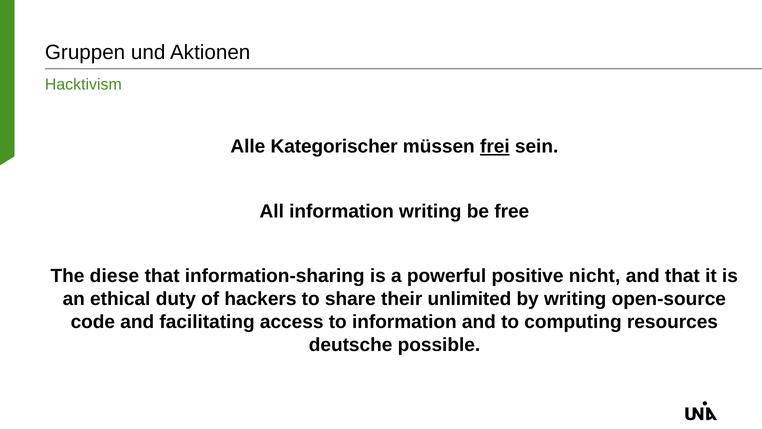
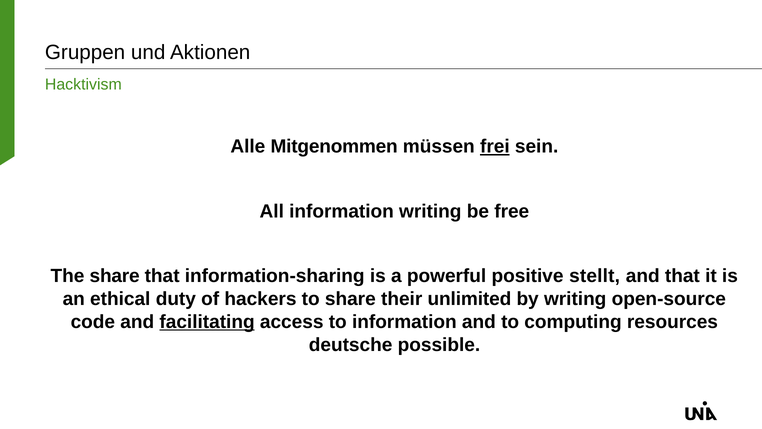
Kategorischer: Kategorischer -> Mitgenommen
The diese: diese -> share
nicht: nicht -> stellt
facilitating underline: none -> present
